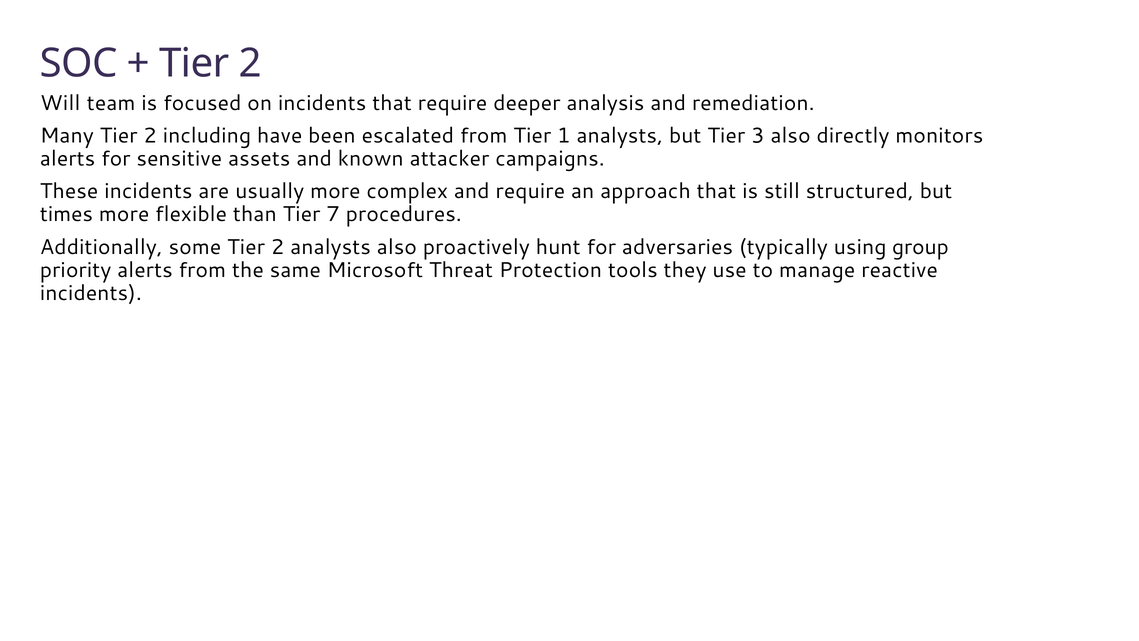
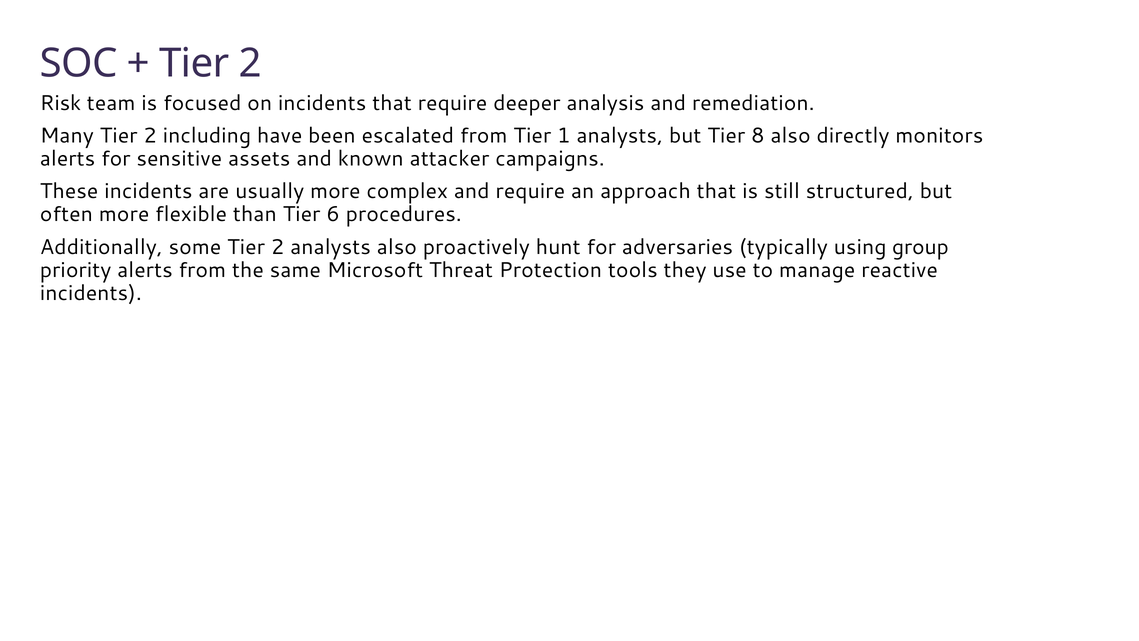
Will: Will -> Risk
3: 3 -> 8
times: times -> often
7: 7 -> 6
